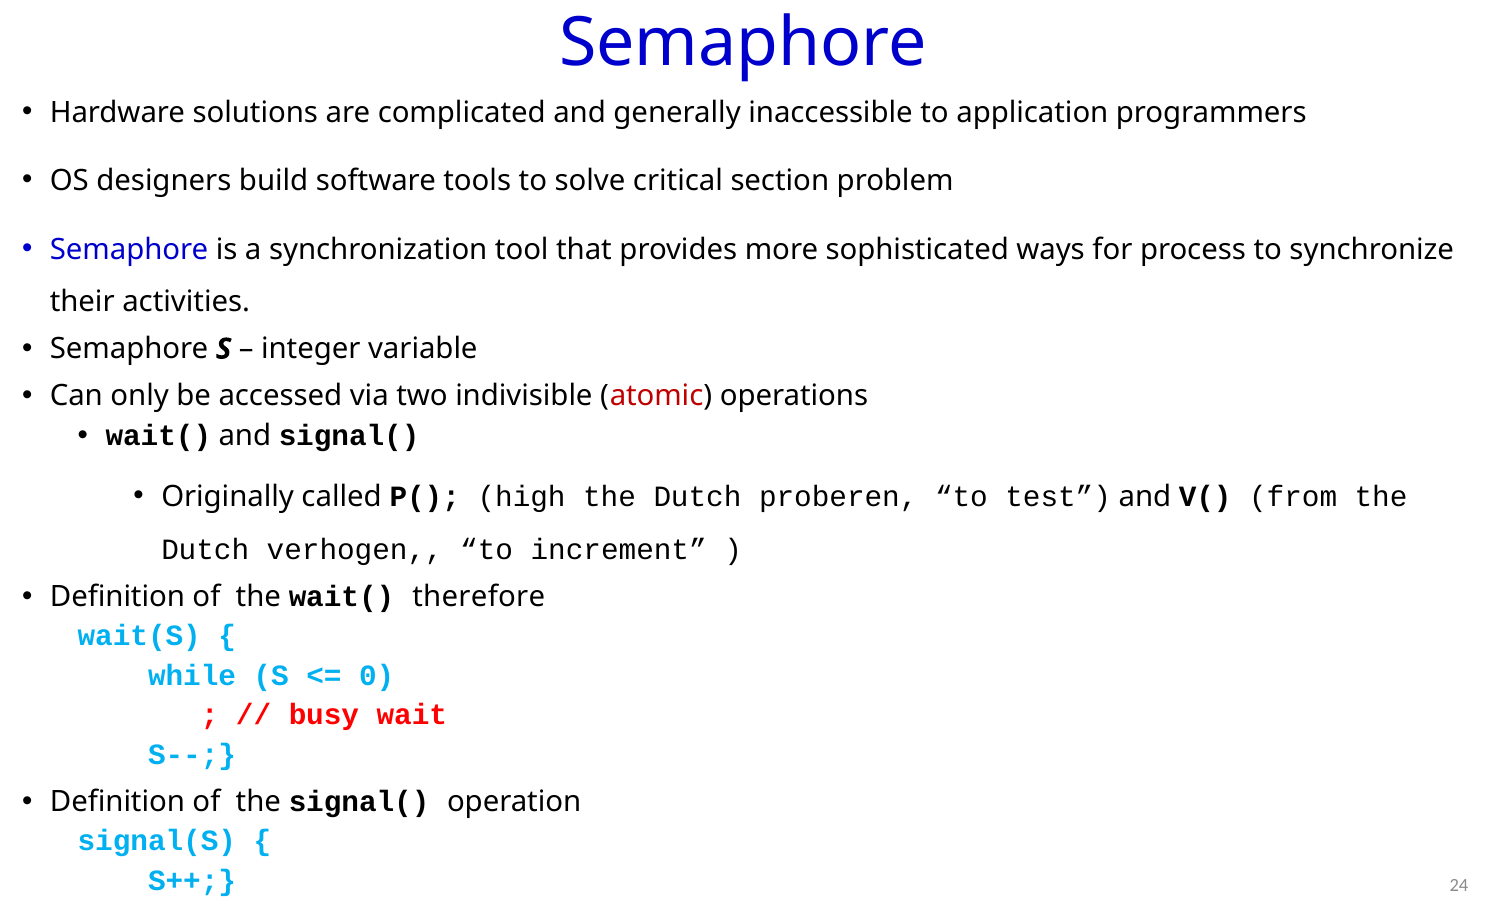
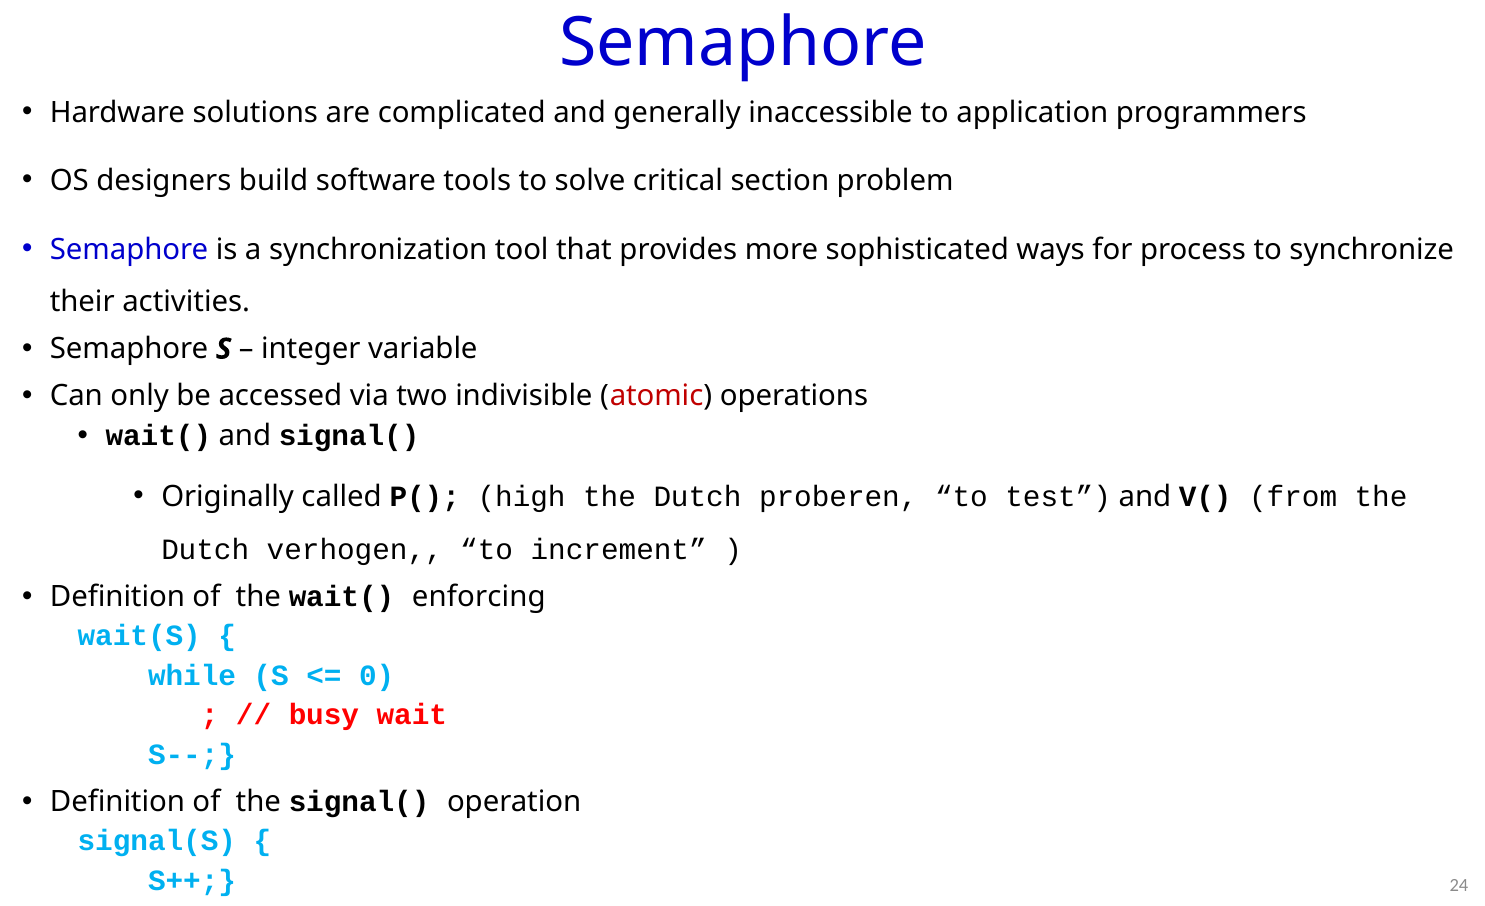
therefore: therefore -> enforcing
